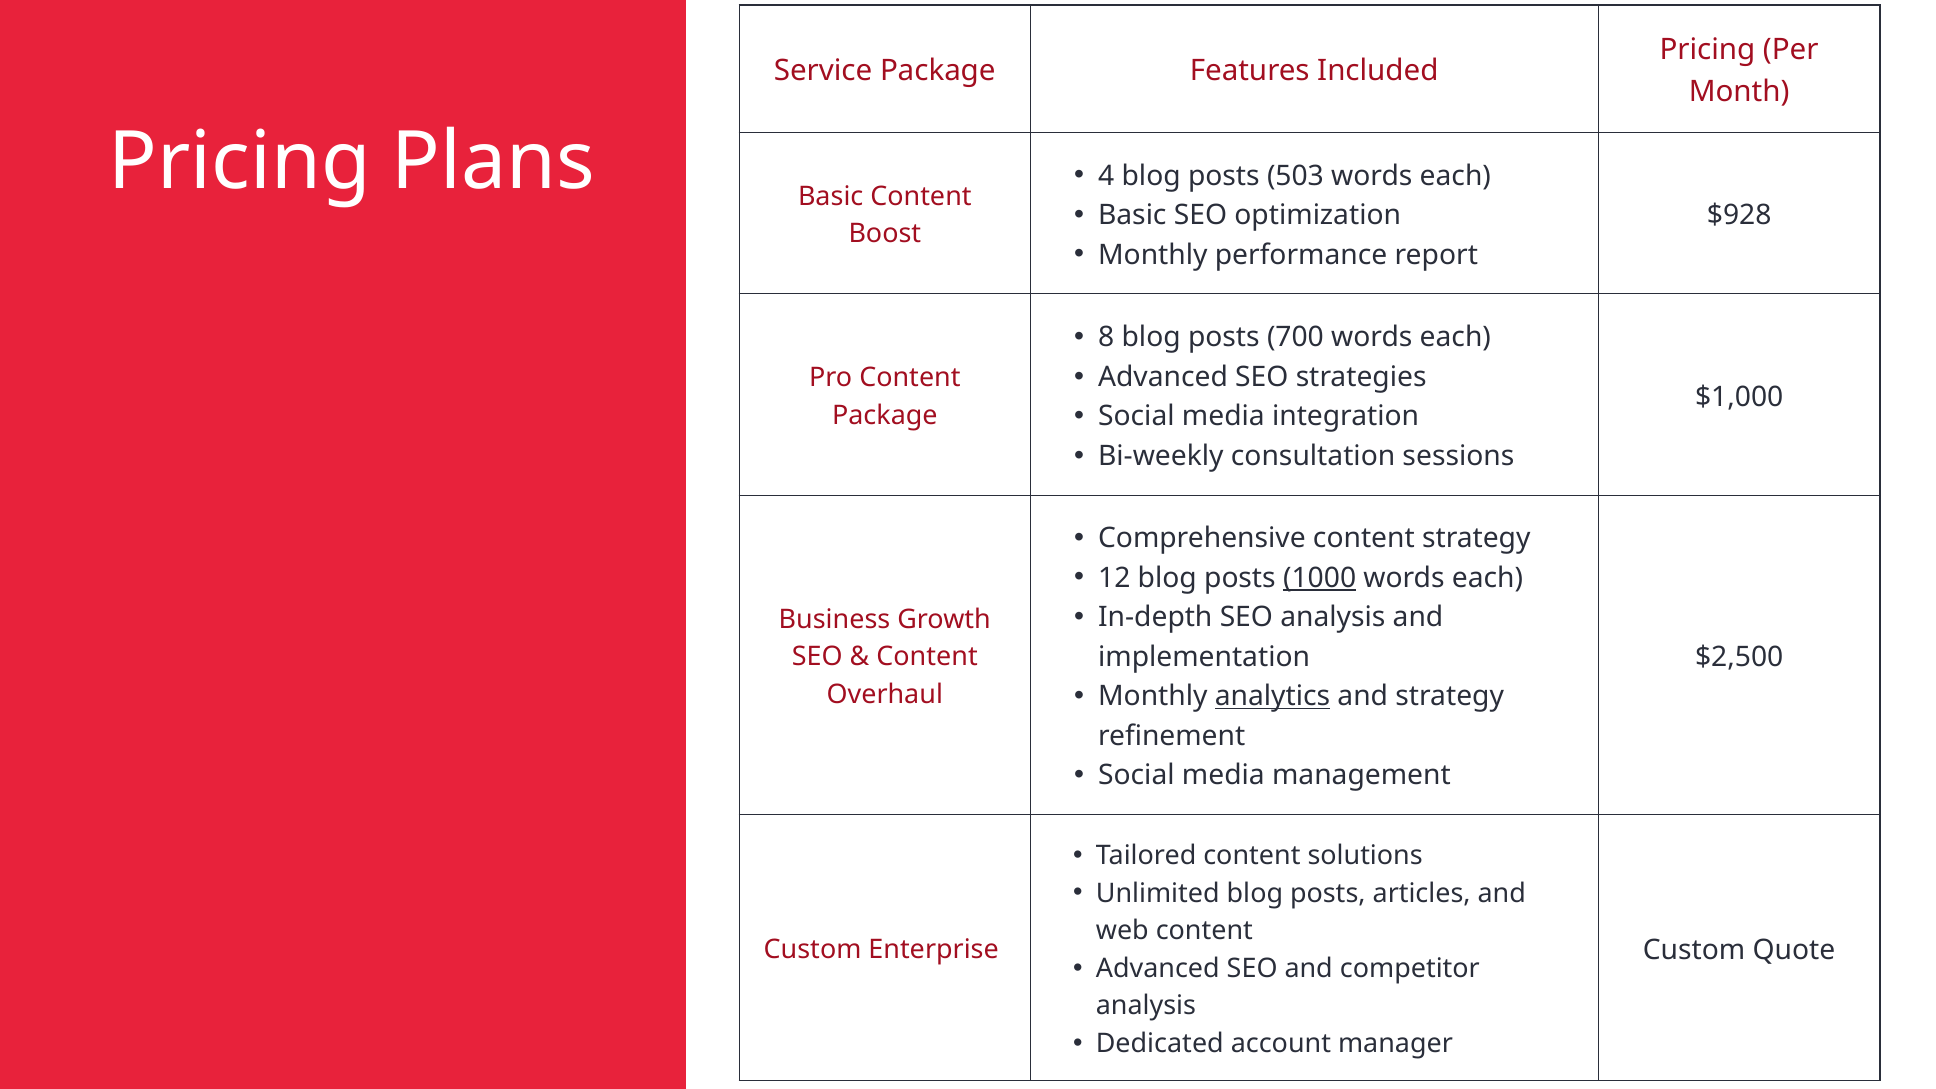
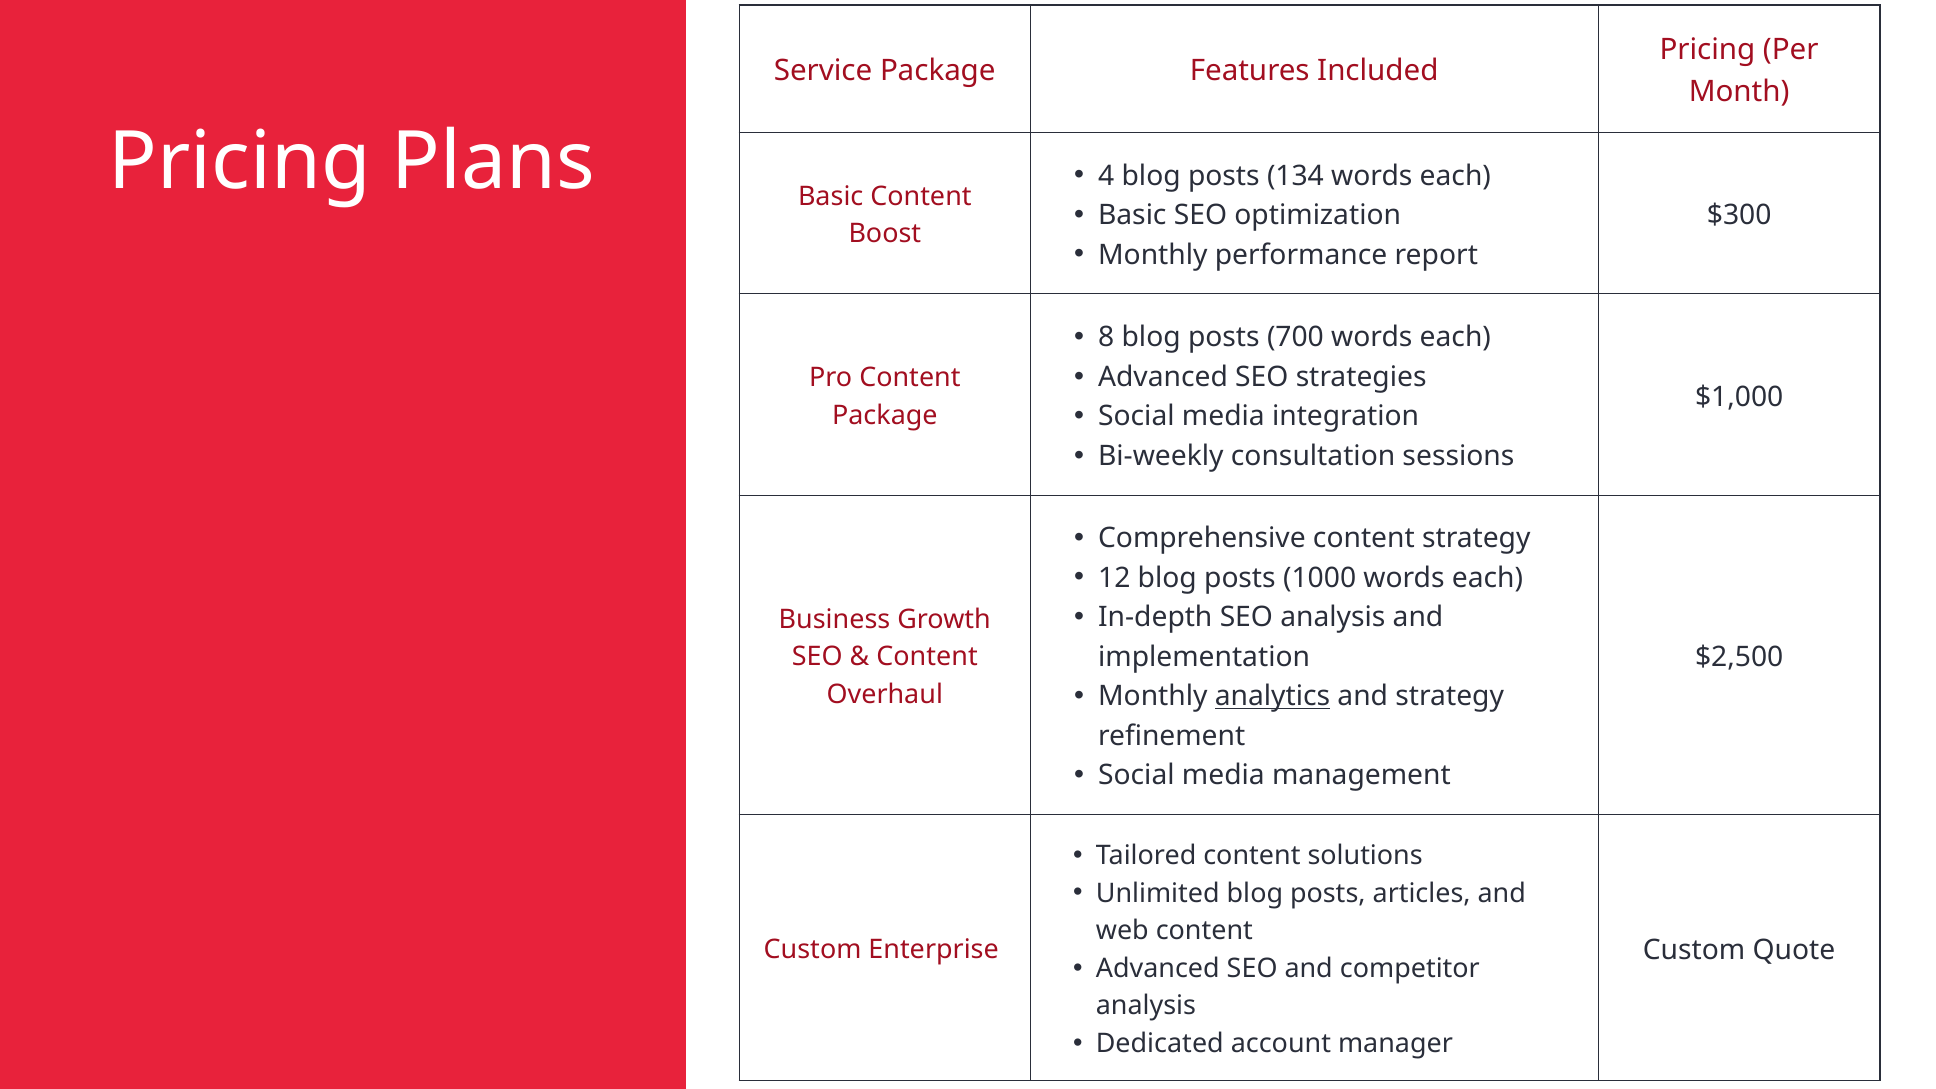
503: 503 -> 134
$928: $928 -> $300
1000 underline: present -> none
